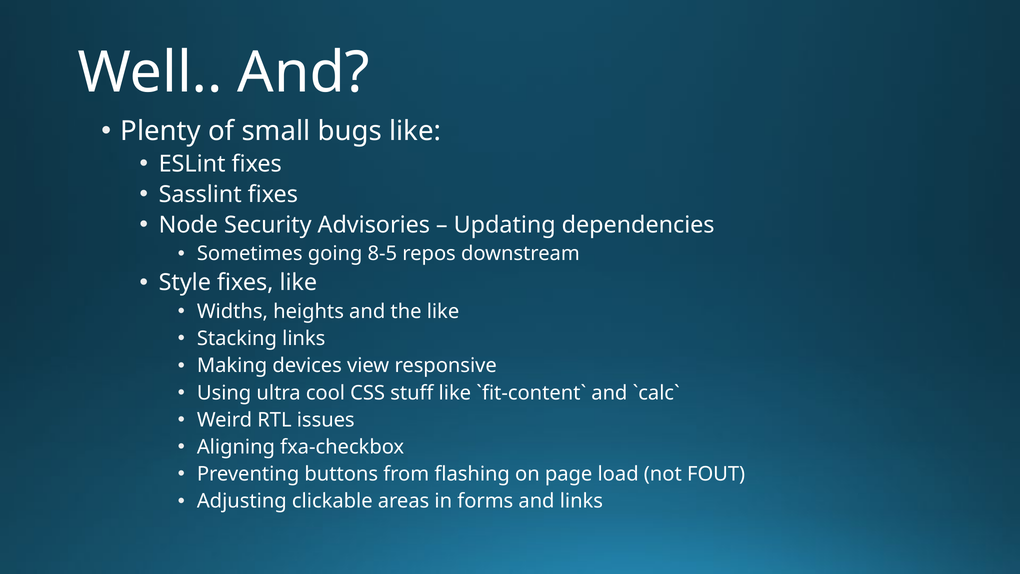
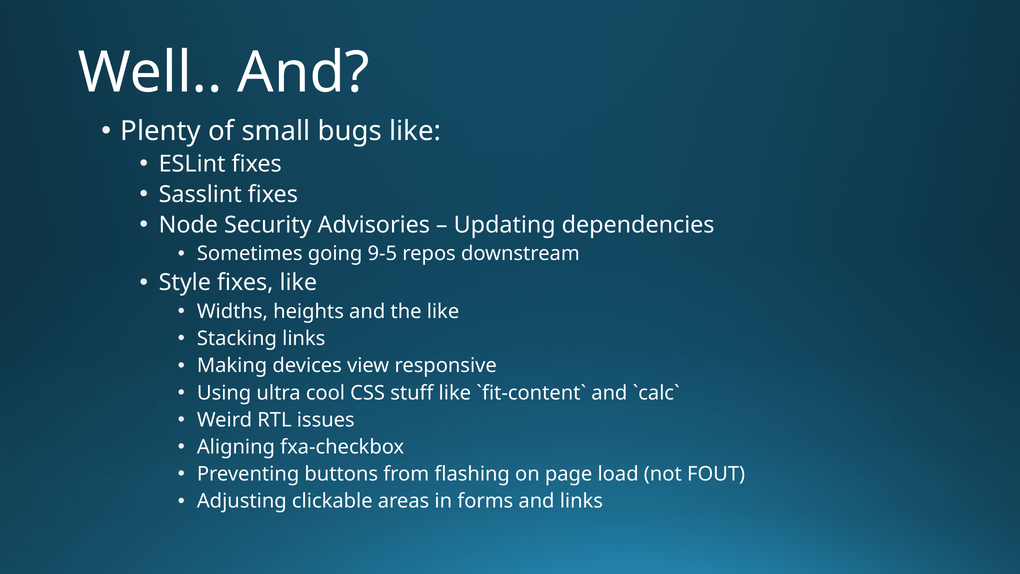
8-5: 8-5 -> 9-5
